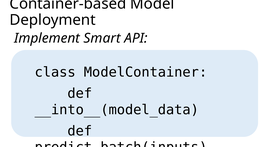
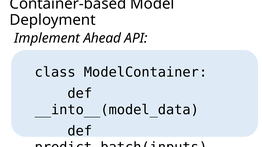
Smart: Smart -> Ahead
